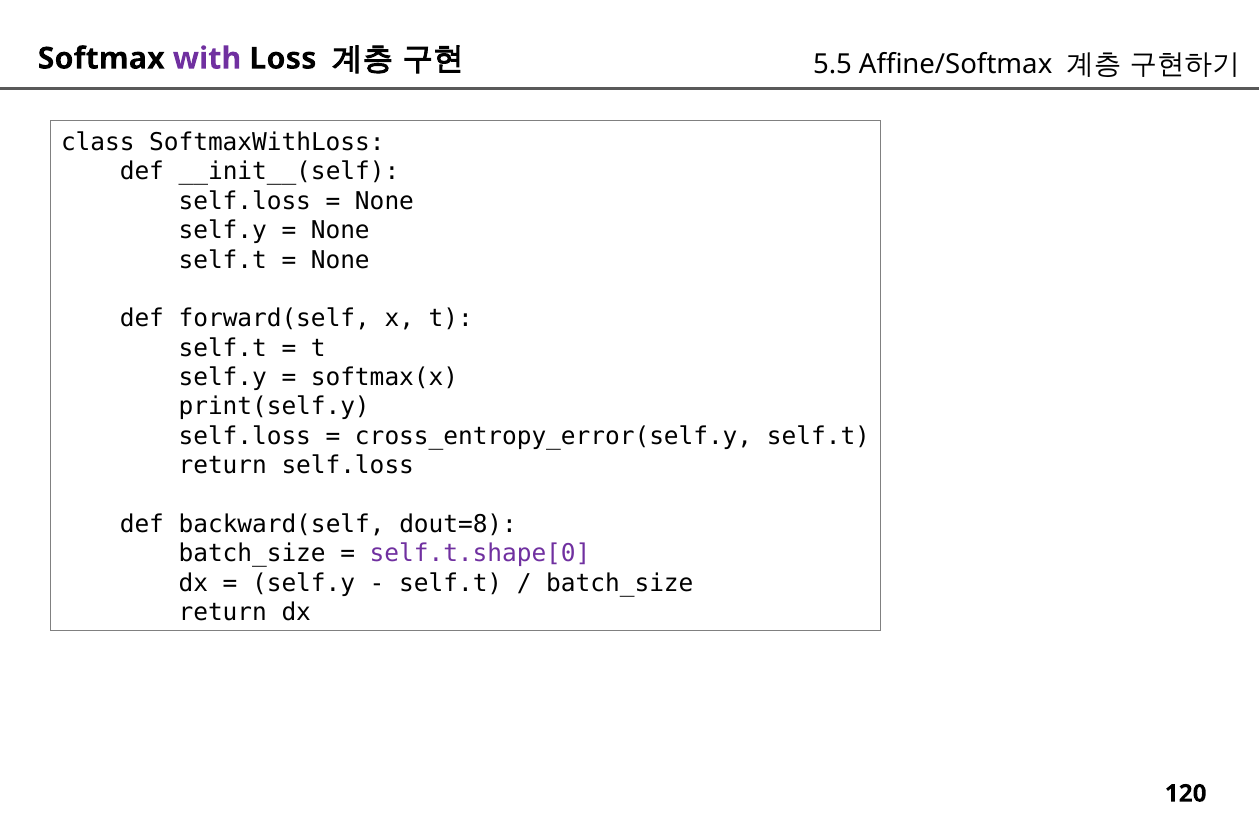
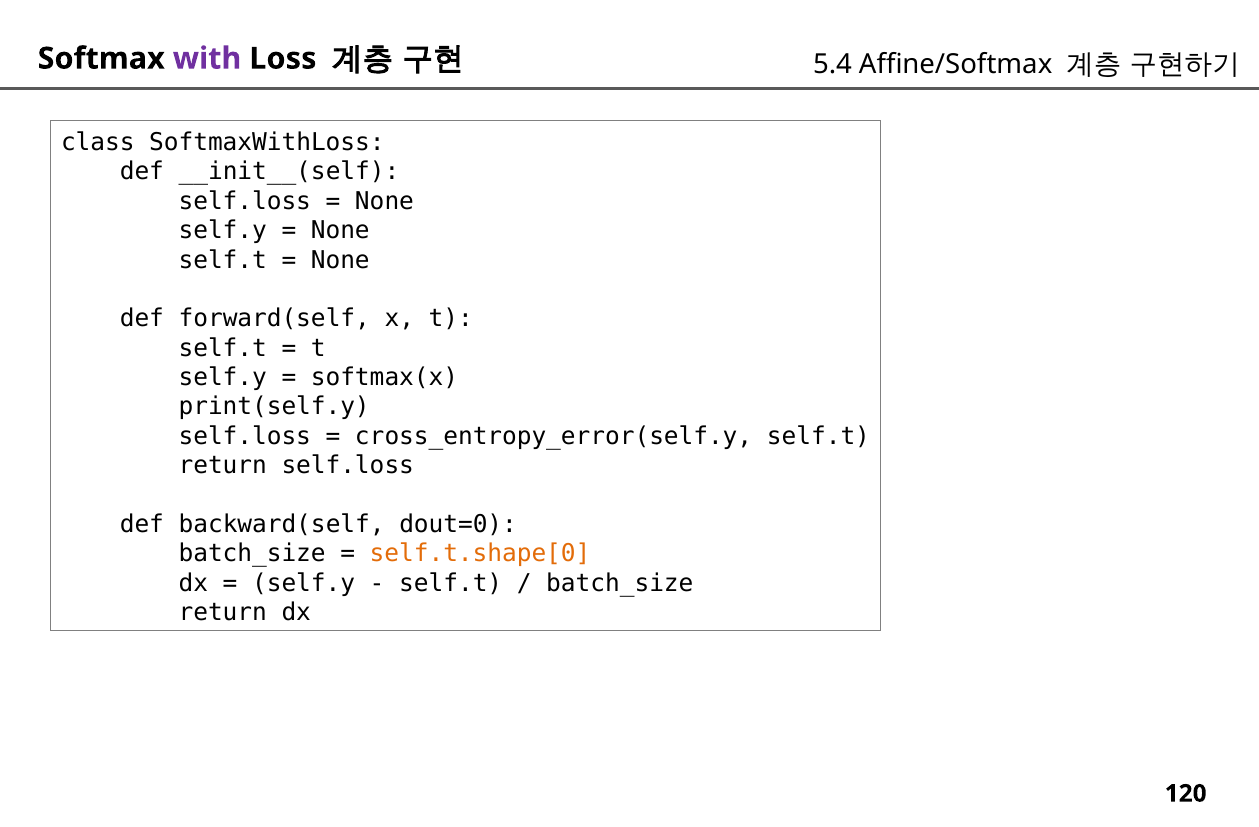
5.5: 5.5 -> 5.4
dout=8: dout=8 -> dout=0
self.t.shape[0 colour: purple -> orange
